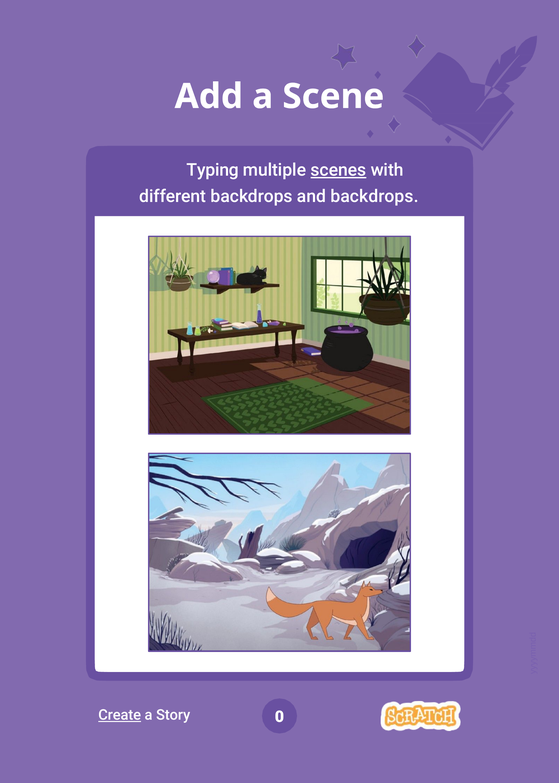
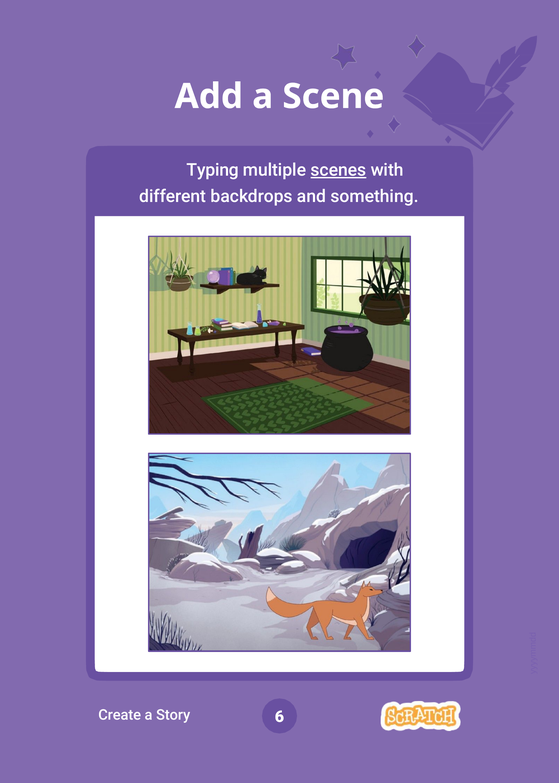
and backdrops: backdrops -> something
Create underline: present -> none
0: 0 -> 6
